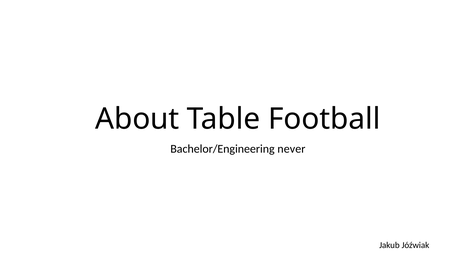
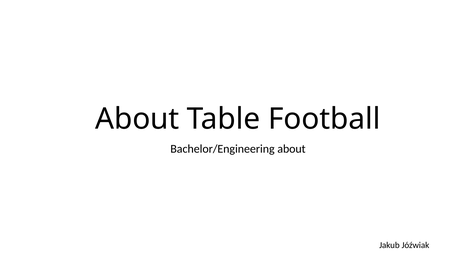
Bachelor/Engineering never: never -> about
